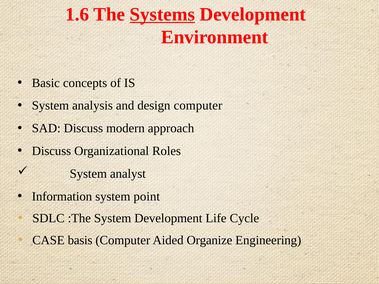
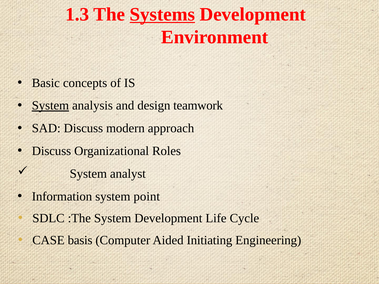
1.6: 1.6 -> 1.3
System at (50, 106) underline: none -> present
design computer: computer -> teamwork
Organize: Organize -> Initiating
